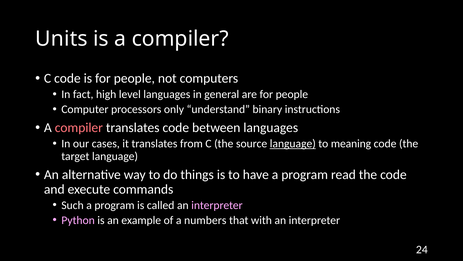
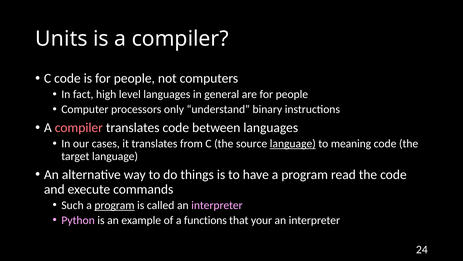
program at (114, 205) underline: none -> present
numbers: numbers -> functions
with: with -> your
